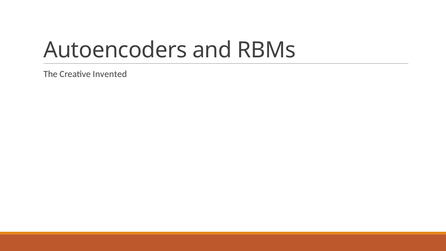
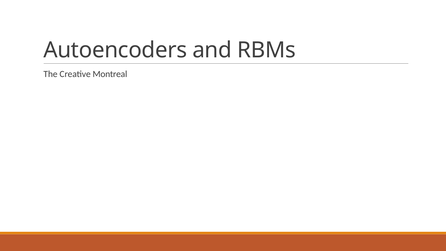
Invented: Invented -> Montreal
